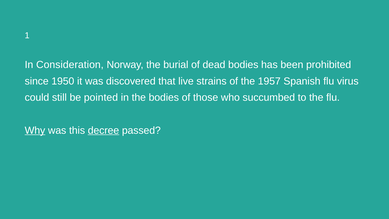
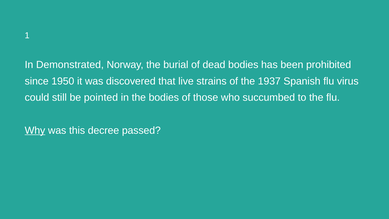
Consideration: Consideration -> Demonstrated
1957: 1957 -> 1937
decree underline: present -> none
